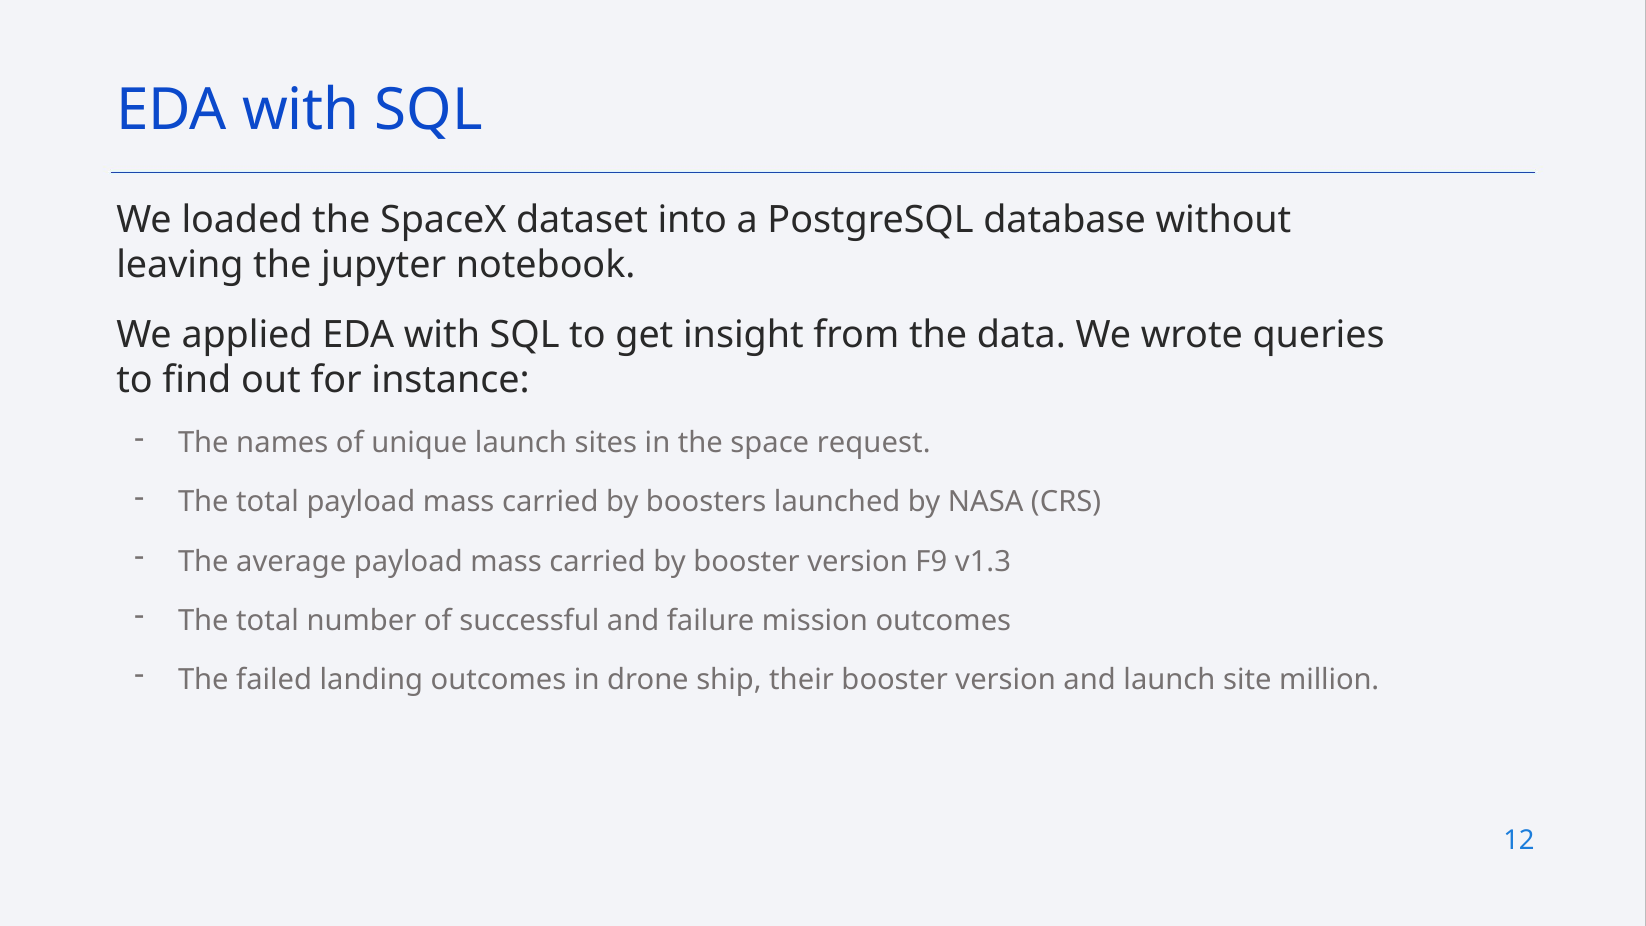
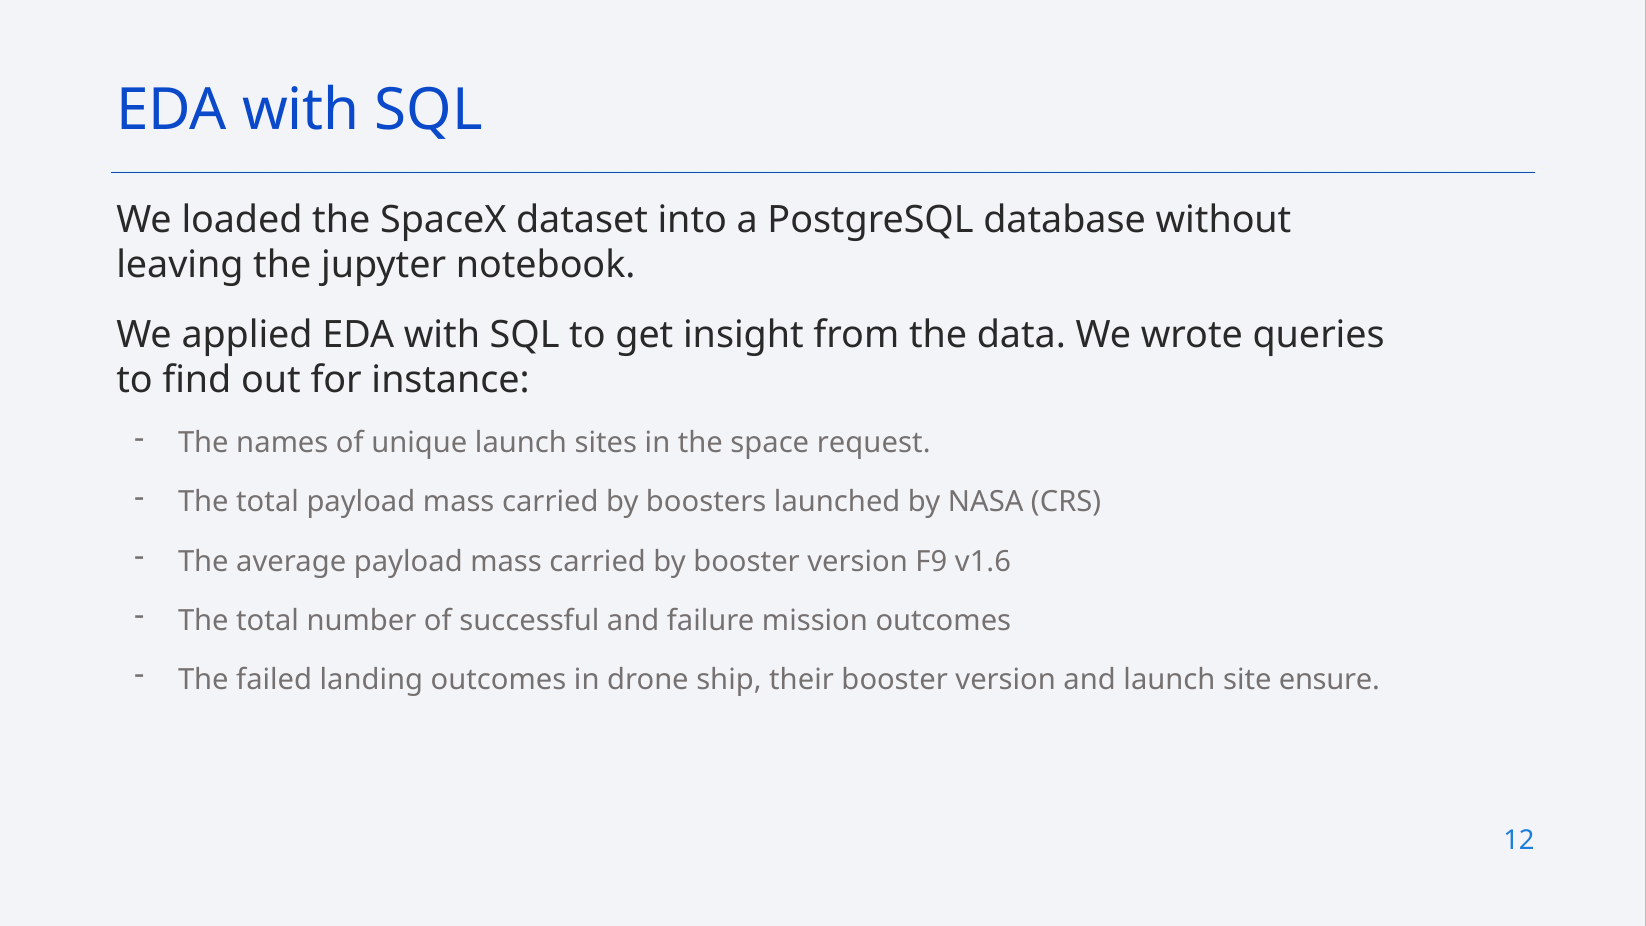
v1.3: v1.3 -> v1.6
million: million -> ensure
